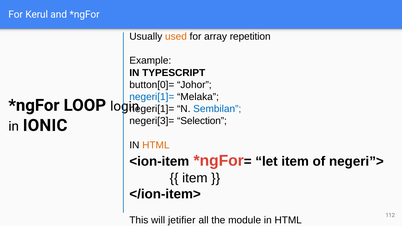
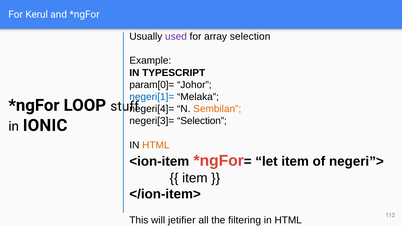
used colour: orange -> purple
array repetition: repetition -> selection
button[0]=: button[0]= -> param[0]=
login: login -> stuff
negeri[1]= at (152, 109): negeri[1]= -> negeri[4]=
Sembilan colour: blue -> orange
module: module -> filtering
